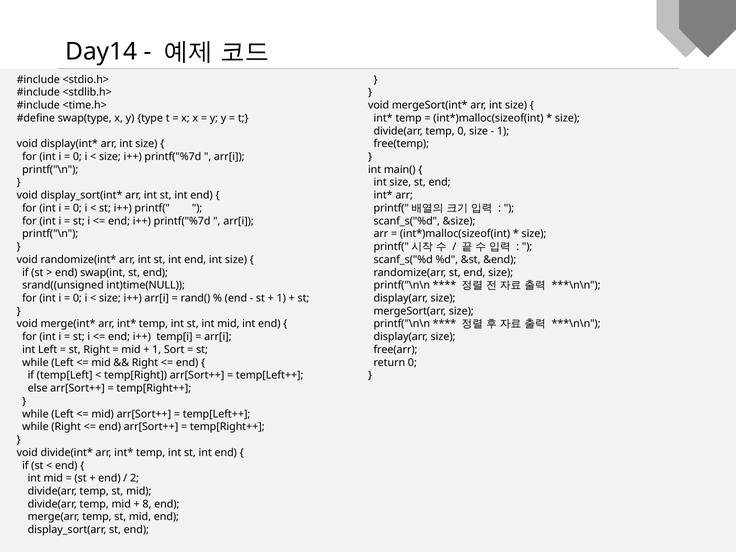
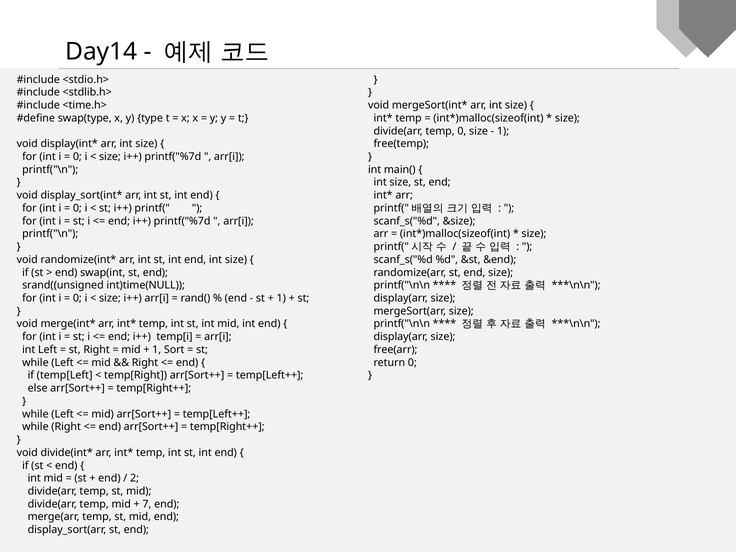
8: 8 -> 7
